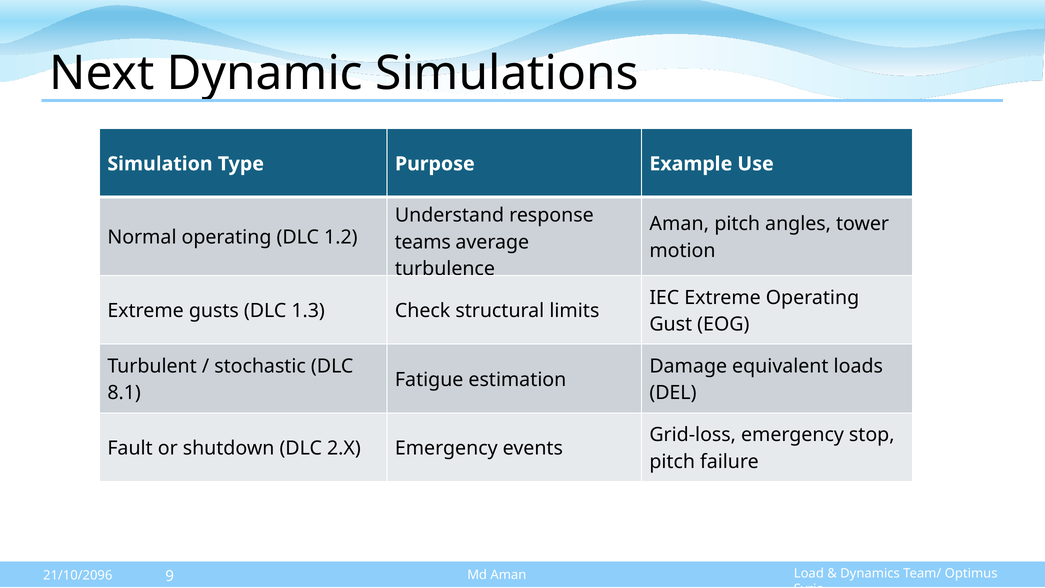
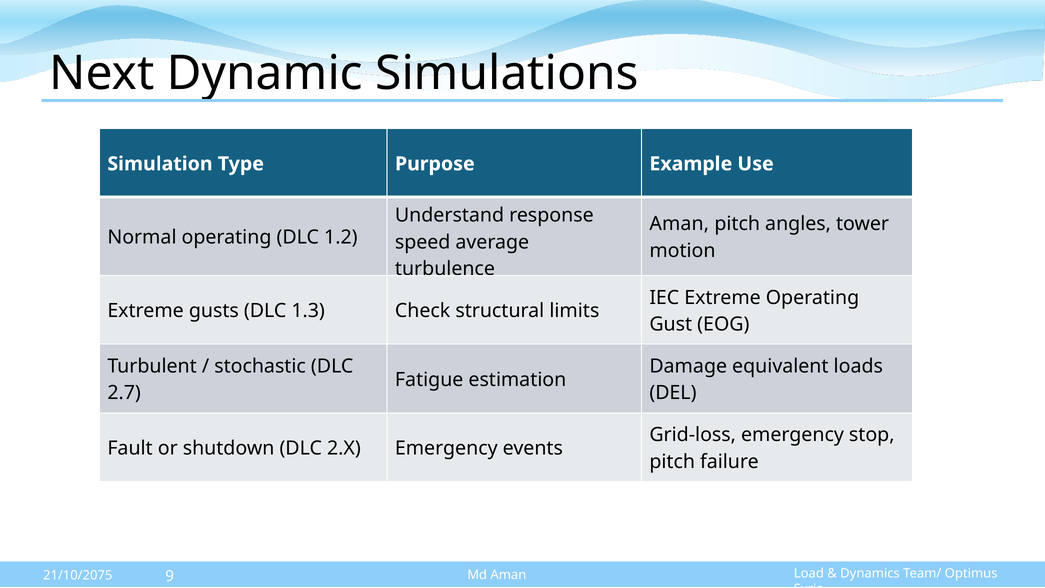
teams: teams -> speed
8.1: 8.1 -> 2.7
21/10/2096: 21/10/2096 -> 21/10/2075
